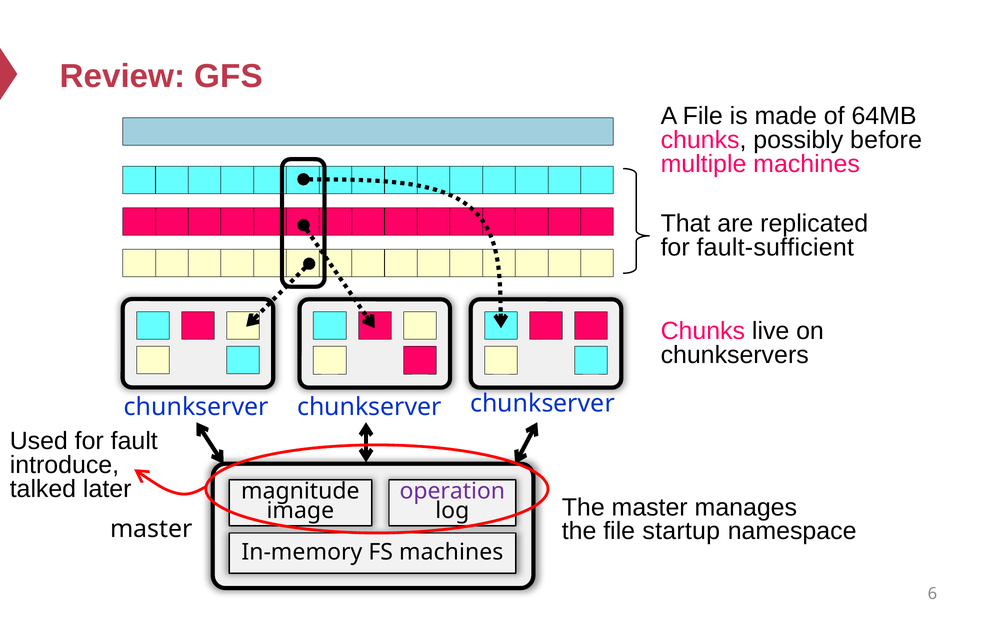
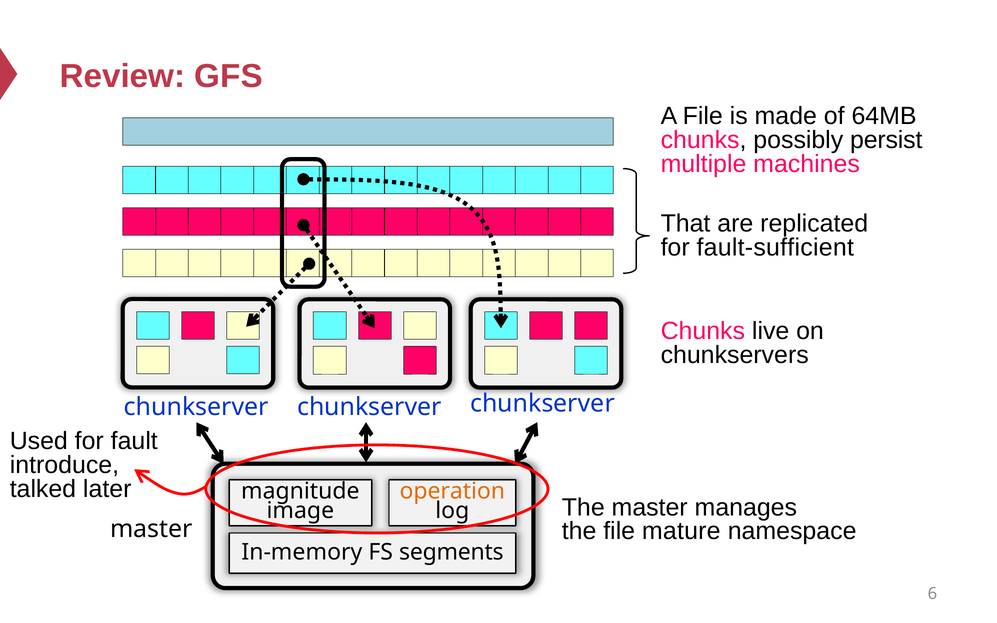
before: before -> persist
operation colour: purple -> orange
startup: startup -> mature
FS machines: machines -> segments
